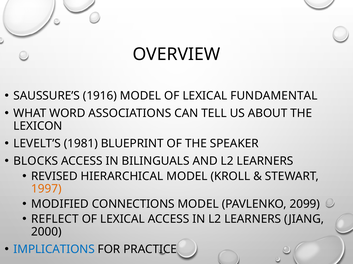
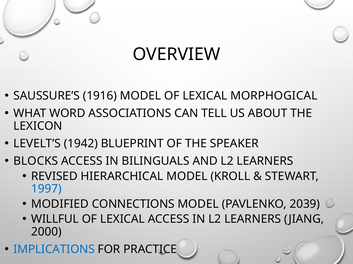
FUNDAMENTAL: FUNDAMENTAL -> MORPHOGICAL
1981: 1981 -> 1942
1997 colour: orange -> blue
2099: 2099 -> 2039
REFLECT: REFLECT -> WILLFUL
